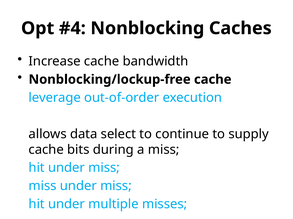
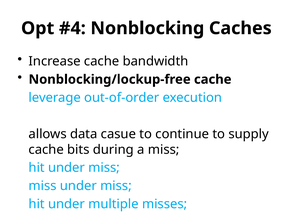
select: select -> casue
